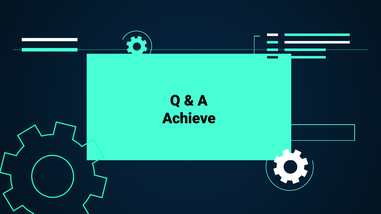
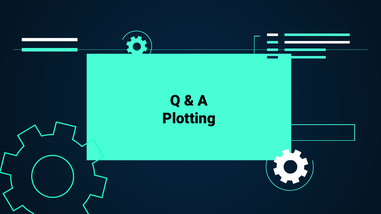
Achieve: Achieve -> Plotting
